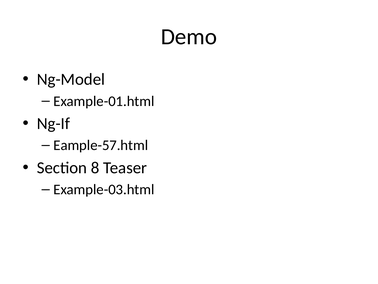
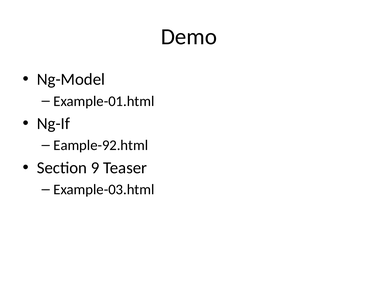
Eample-57.html: Eample-57.html -> Eample-92.html
8: 8 -> 9
